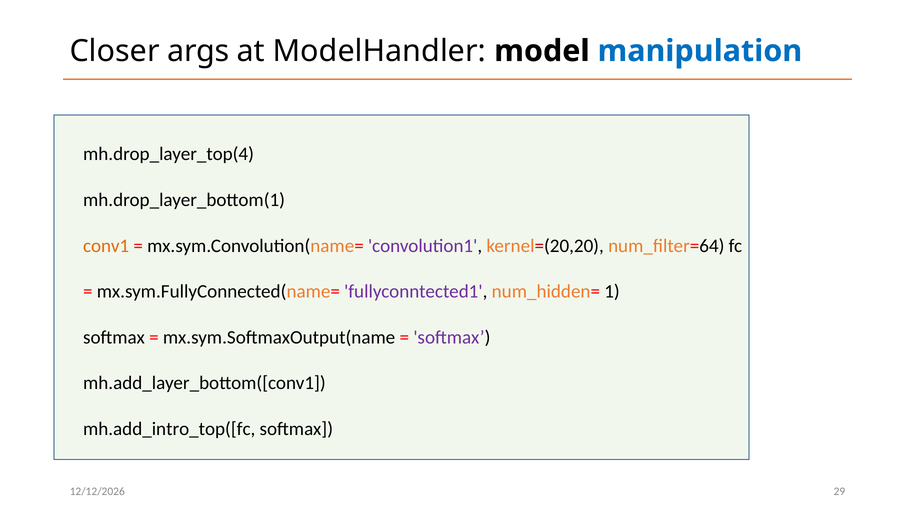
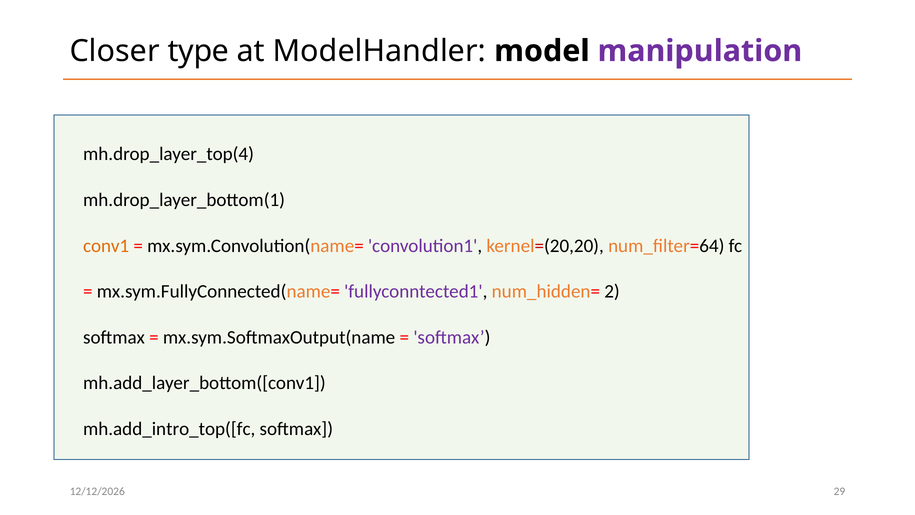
args: args -> type
manipulation colour: blue -> purple
1: 1 -> 2
